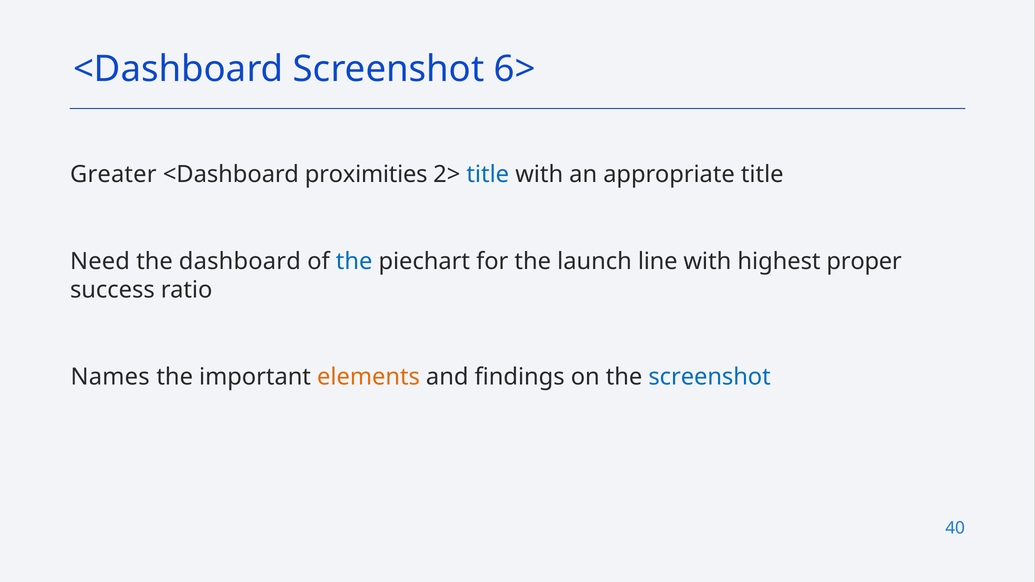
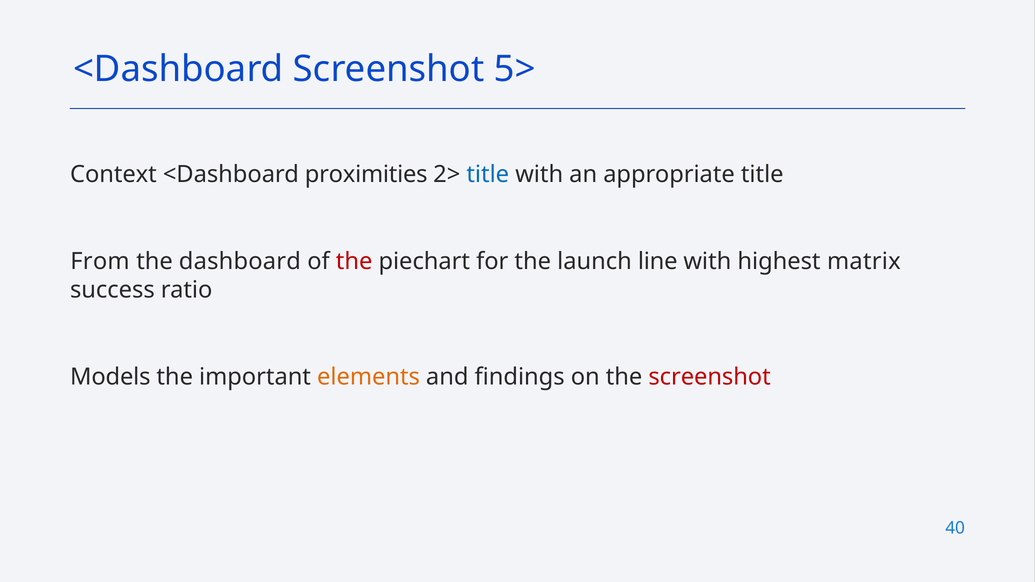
6>: 6> -> 5>
Greater: Greater -> Context
Need: Need -> From
the at (354, 262) colour: blue -> red
proper: proper -> matrix
Names: Names -> Models
screenshot at (710, 377) colour: blue -> red
